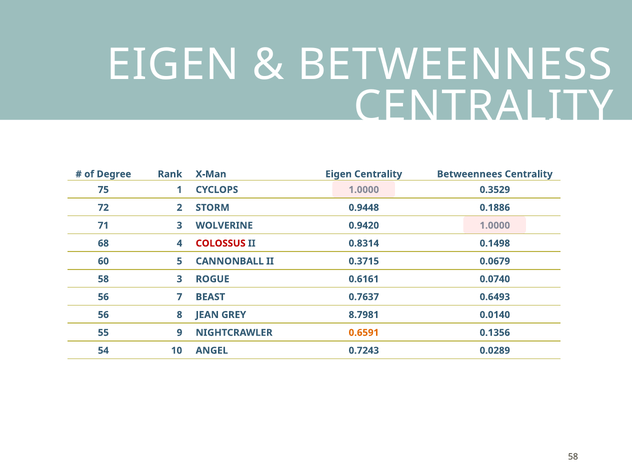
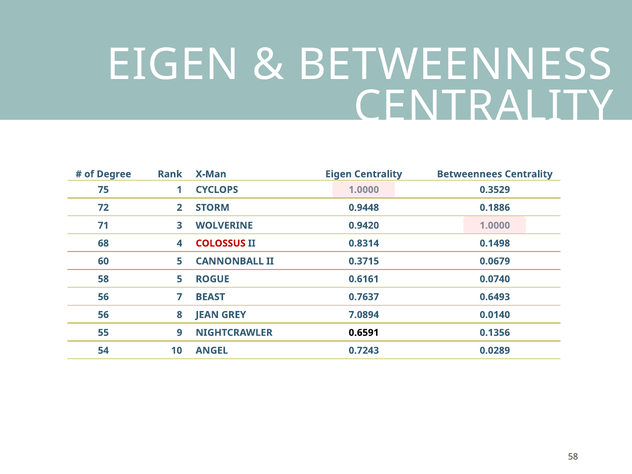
58 3: 3 -> 5
8.7981: 8.7981 -> 7.0894
0.6591 colour: orange -> black
